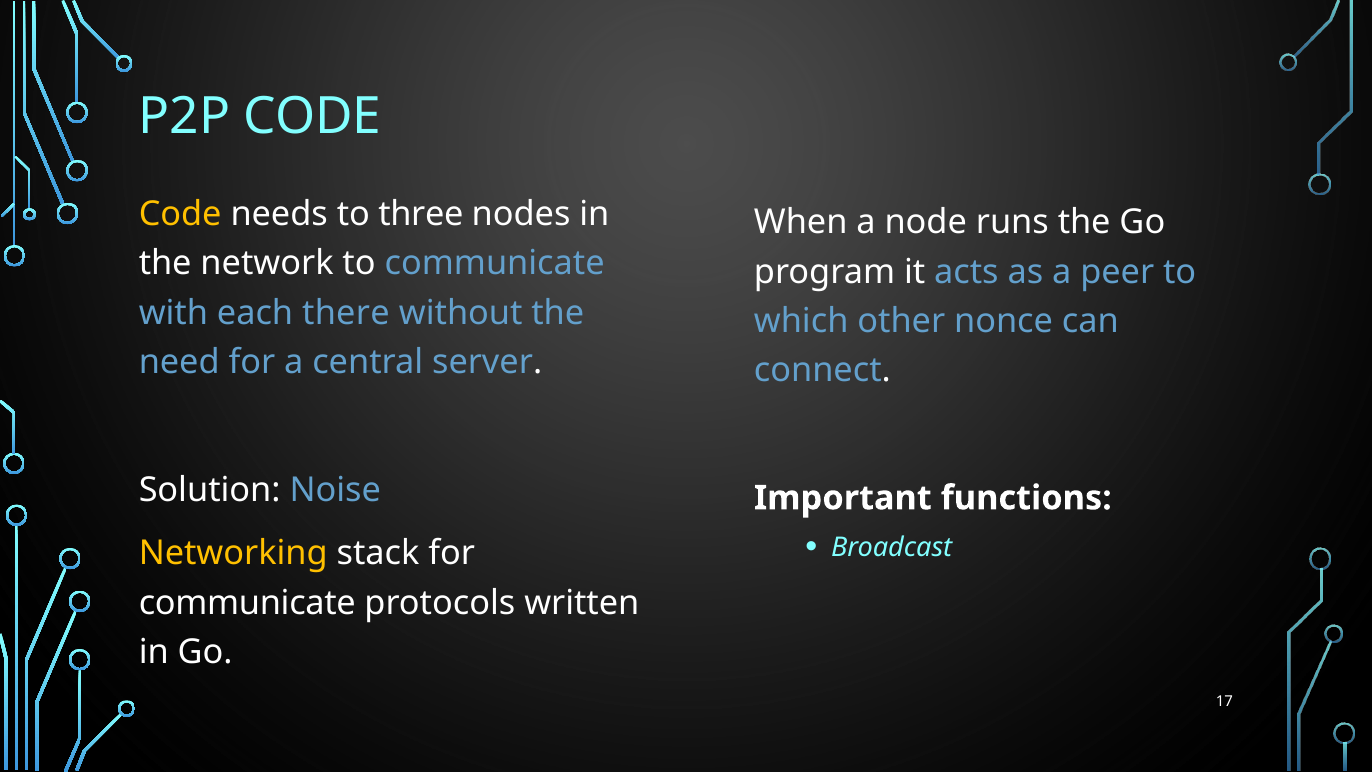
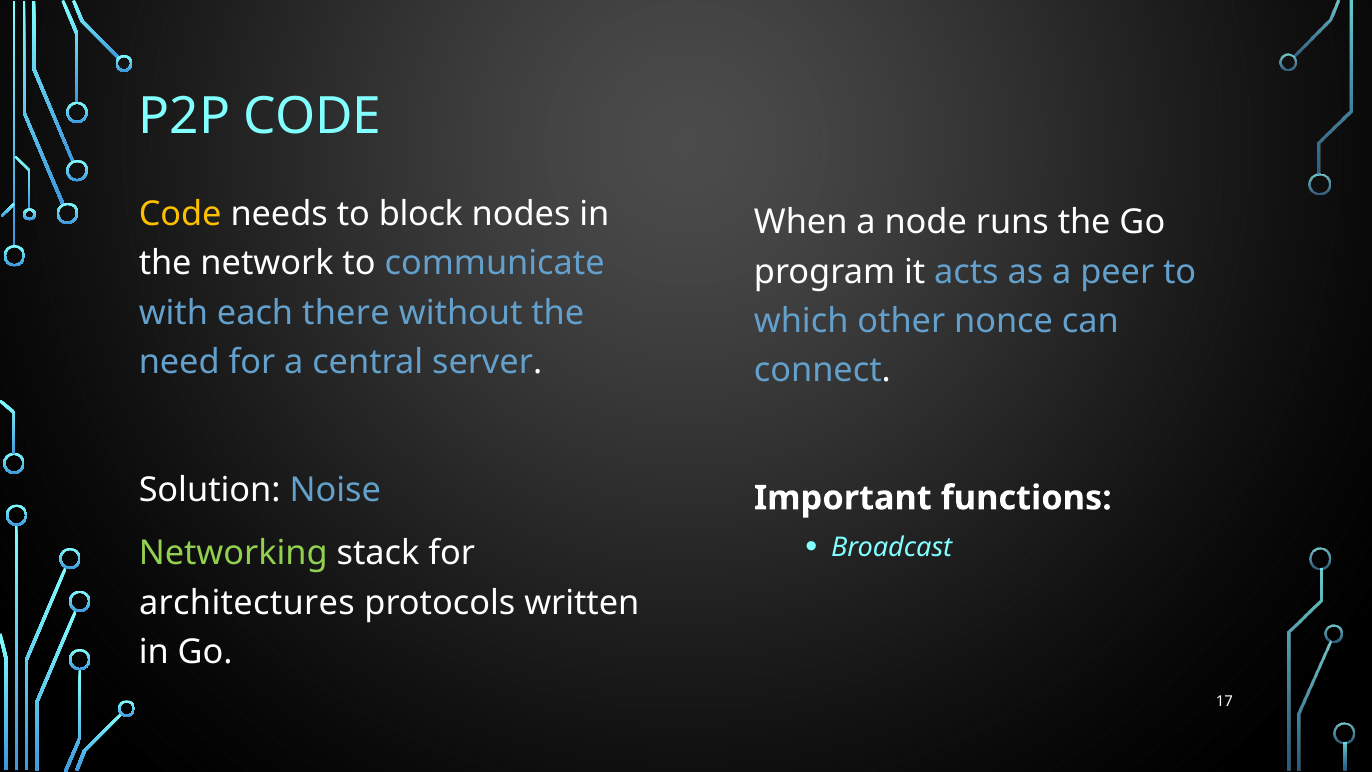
three: three -> block
Networking colour: yellow -> light green
communicate at (247, 603): communicate -> architectures
